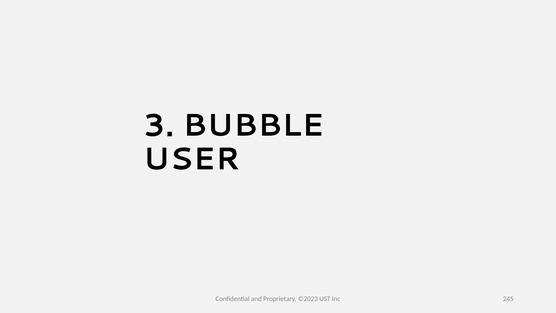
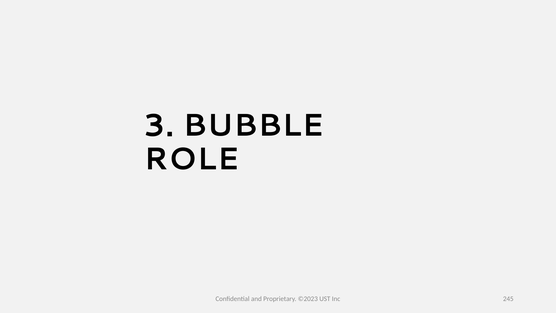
USER: USER -> ROLE
